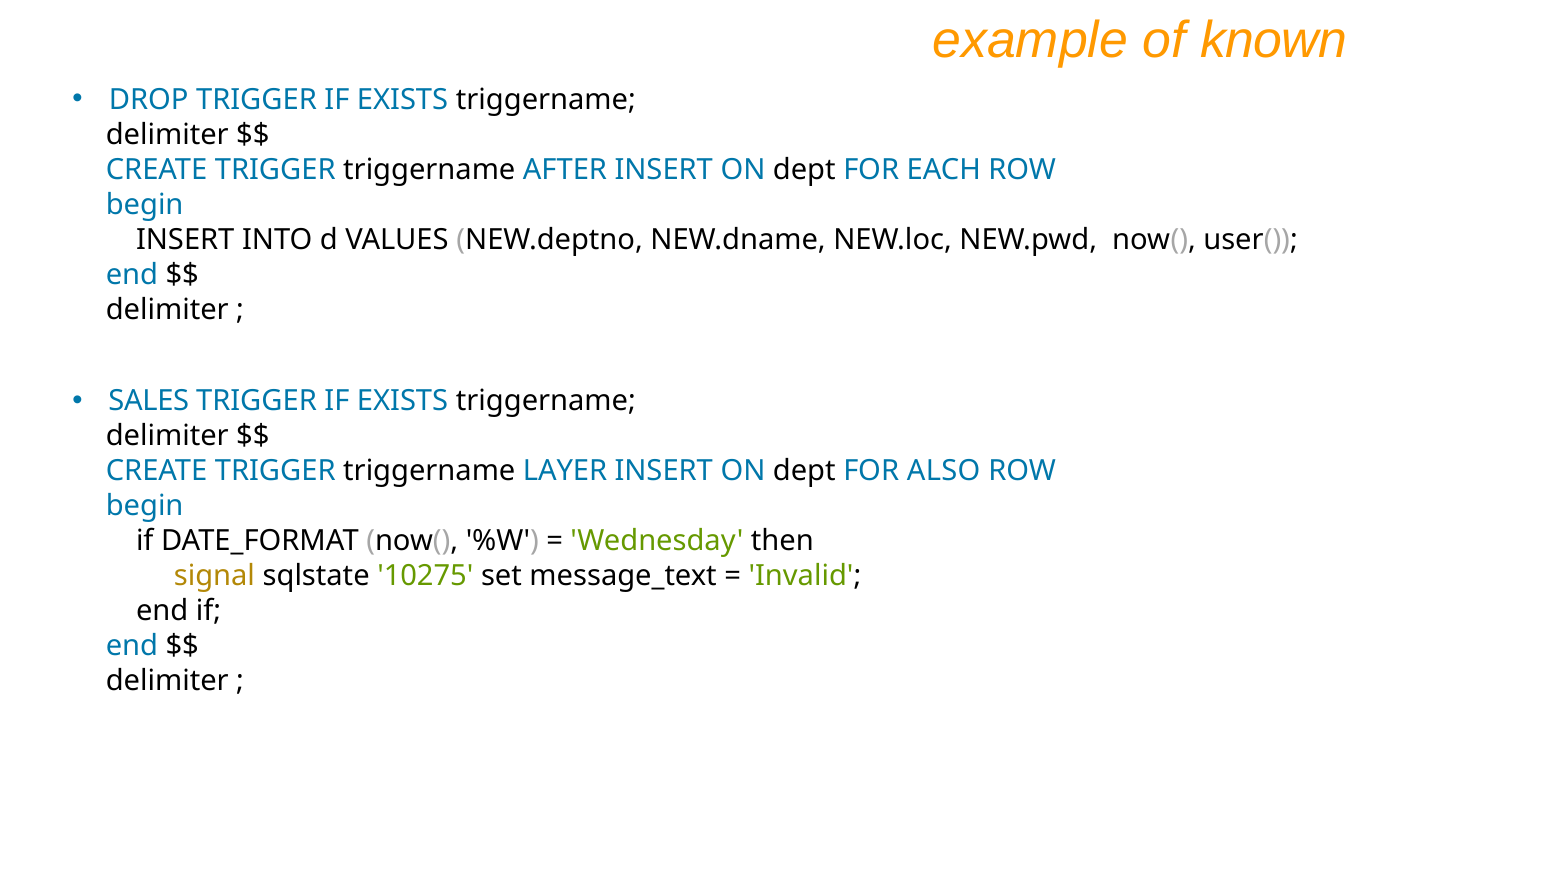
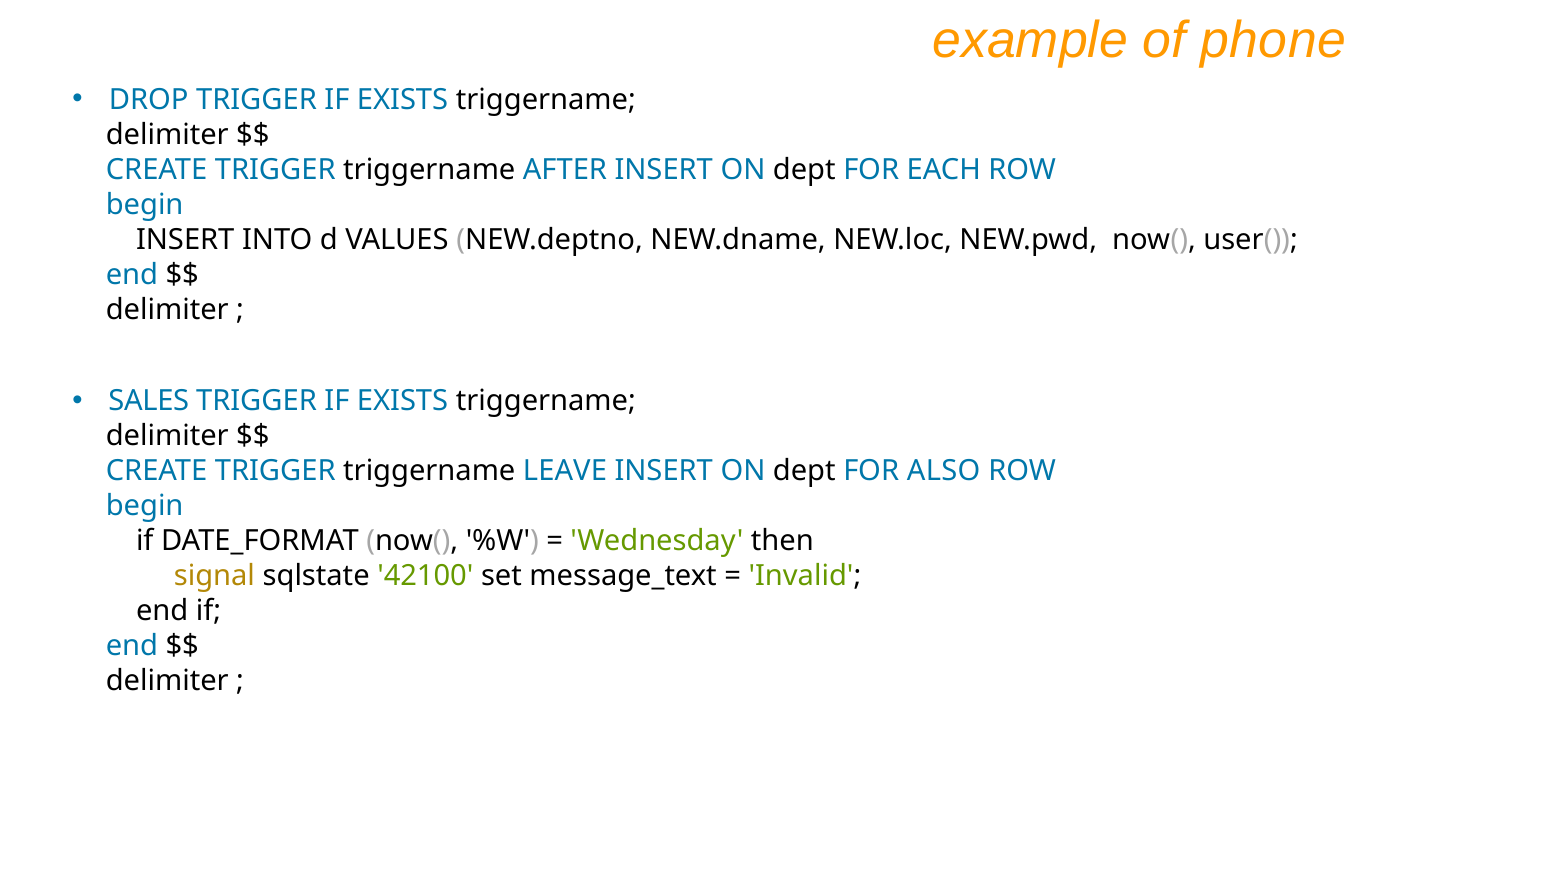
known: known -> phone
LAYER: LAYER -> LEAVE
10275: 10275 -> 42100
